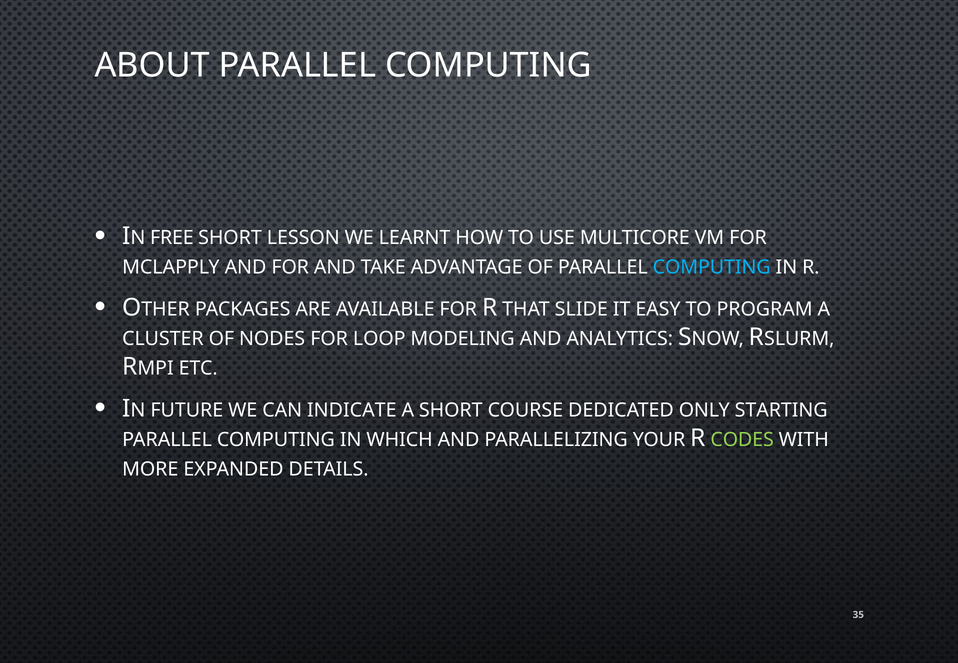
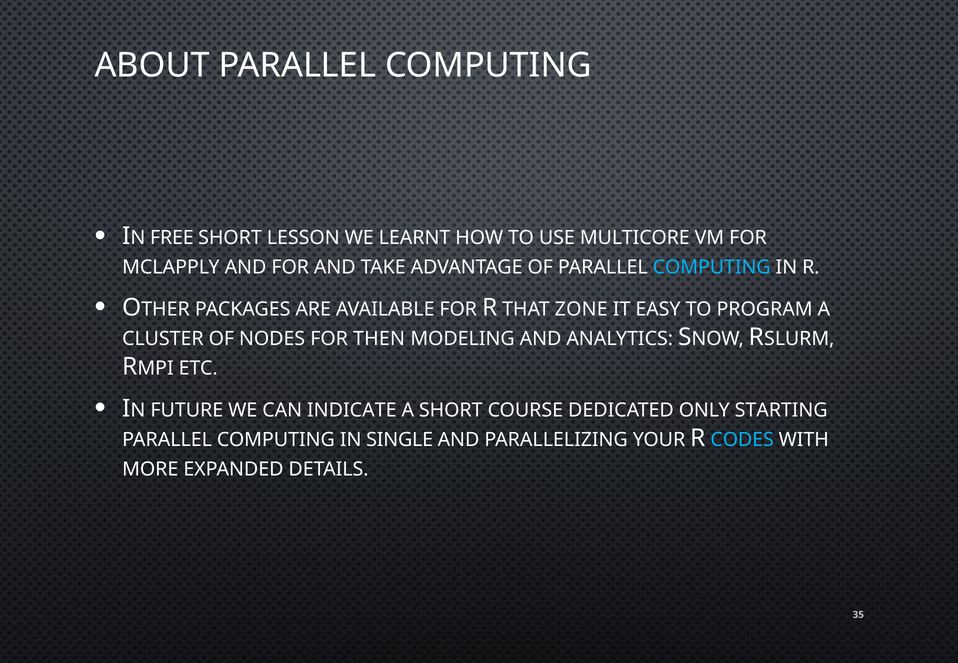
SLIDE: SLIDE -> ZONE
LOOP: LOOP -> THEN
WHICH: WHICH -> SINGLE
CODES colour: light green -> light blue
